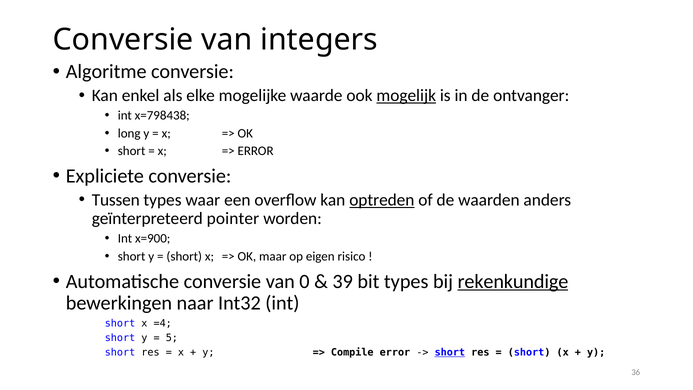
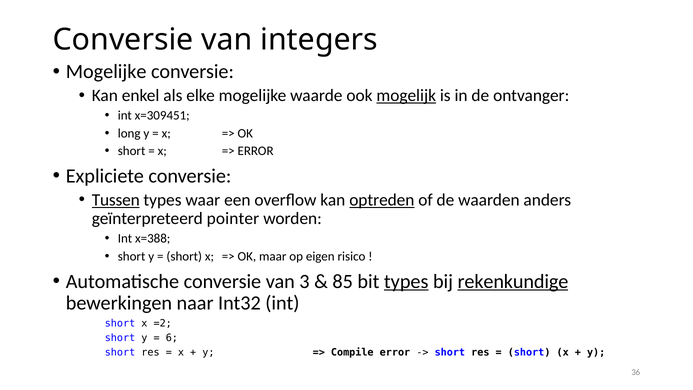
Algoritme at (106, 72): Algoritme -> Mogelijke
x=798438: x=798438 -> x=309451
Tussen underline: none -> present
x=900: x=900 -> x=388
0: 0 -> 3
39: 39 -> 85
types at (406, 281) underline: none -> present
=4: =4 -> =2
5: 5 -> 6
short at (450, 352) underline: present -> none
